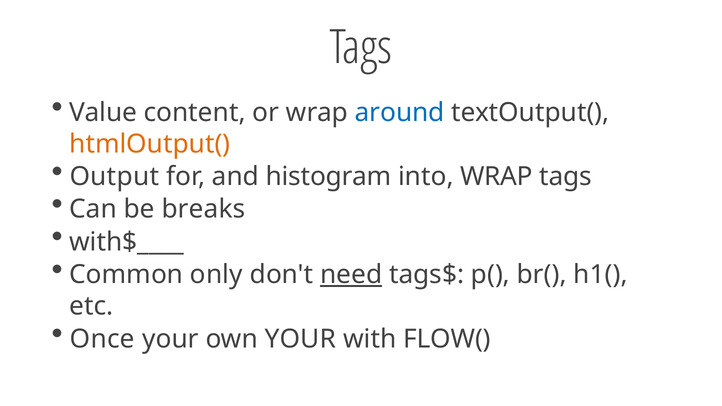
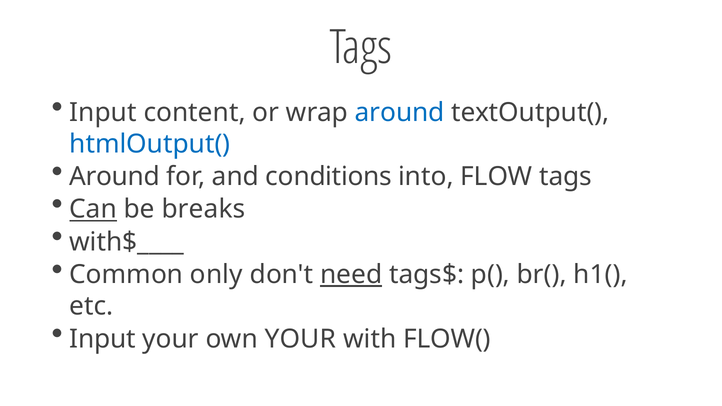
Value at (103, 112): Value -> Input
htmlOutput( colour: orange -> blue
Output at (114, 177): Output -> Around
histogram: histogram -> conditions
into WRAP: WRAP -> FLOW
Can underline: none -> present
Once at (102, 339): Once -> Input
